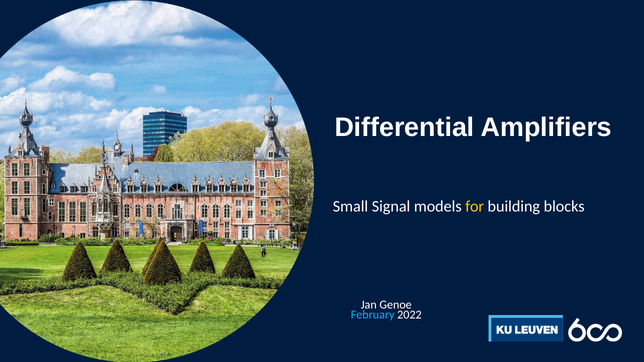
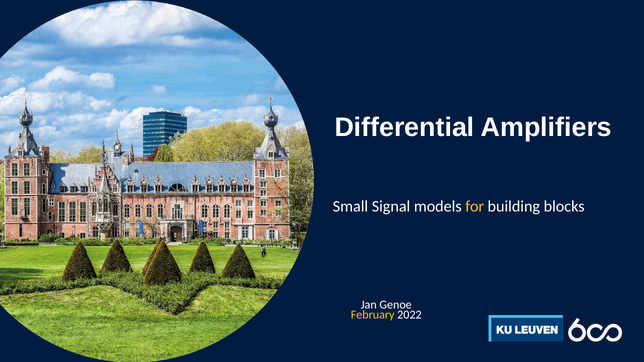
February colour: light blue -> yellow
